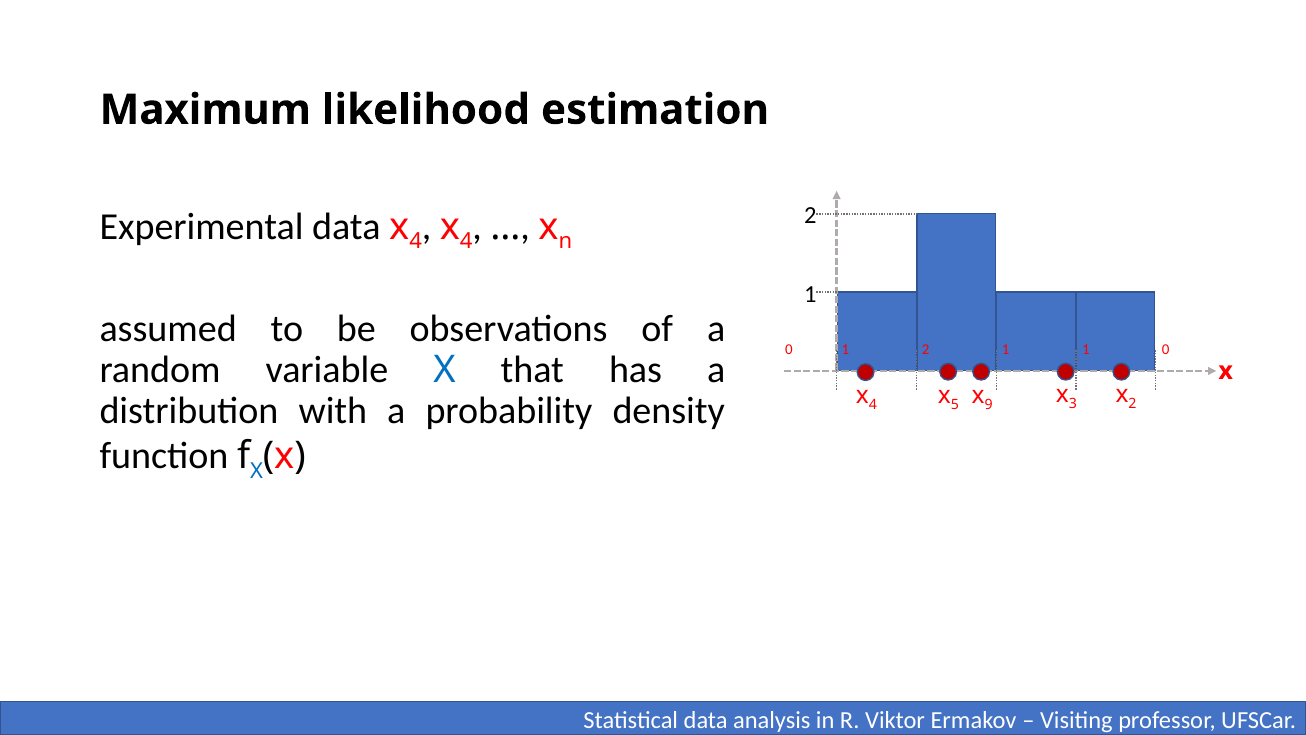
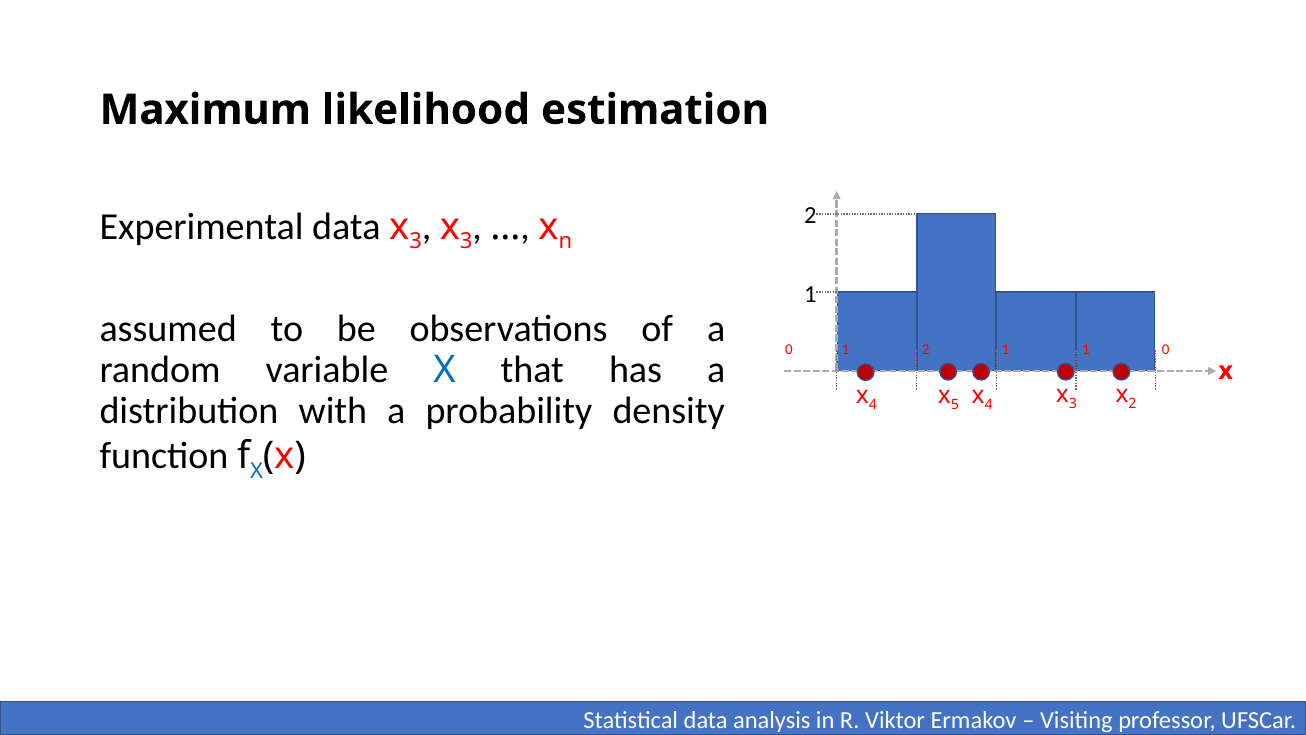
data x 4: 4 -> 3
4 at (466, 241): 4 -> 3
9 at (989, 404): 9 -> 4
